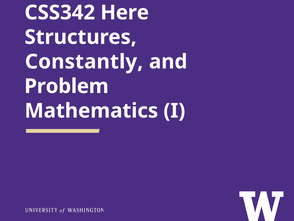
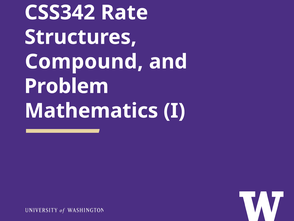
Here: Here -> Rate
Constantly: Constantly -> Compound
